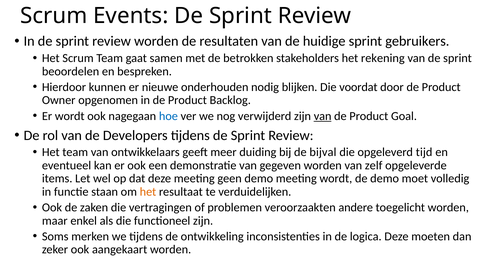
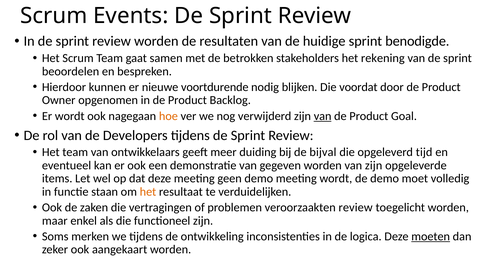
gebruikers: gebruikers -> benodigde
onderhouden: onderhouden -> voortdurende
hoe colour: blue -> orange
van zelf: zelf -> zijn
veroorzaakten andere: andere -> review
moeten underline: none -> present
